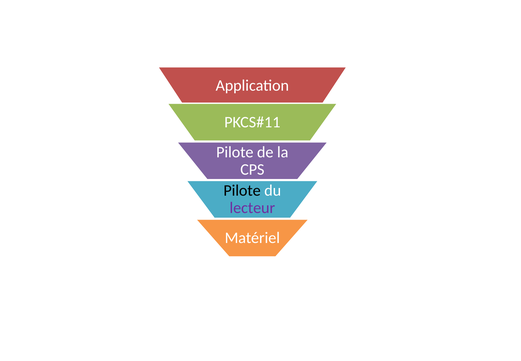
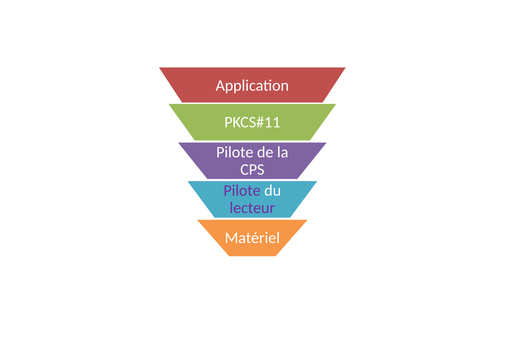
Pilote at (242, 191) colour: black -> purple
